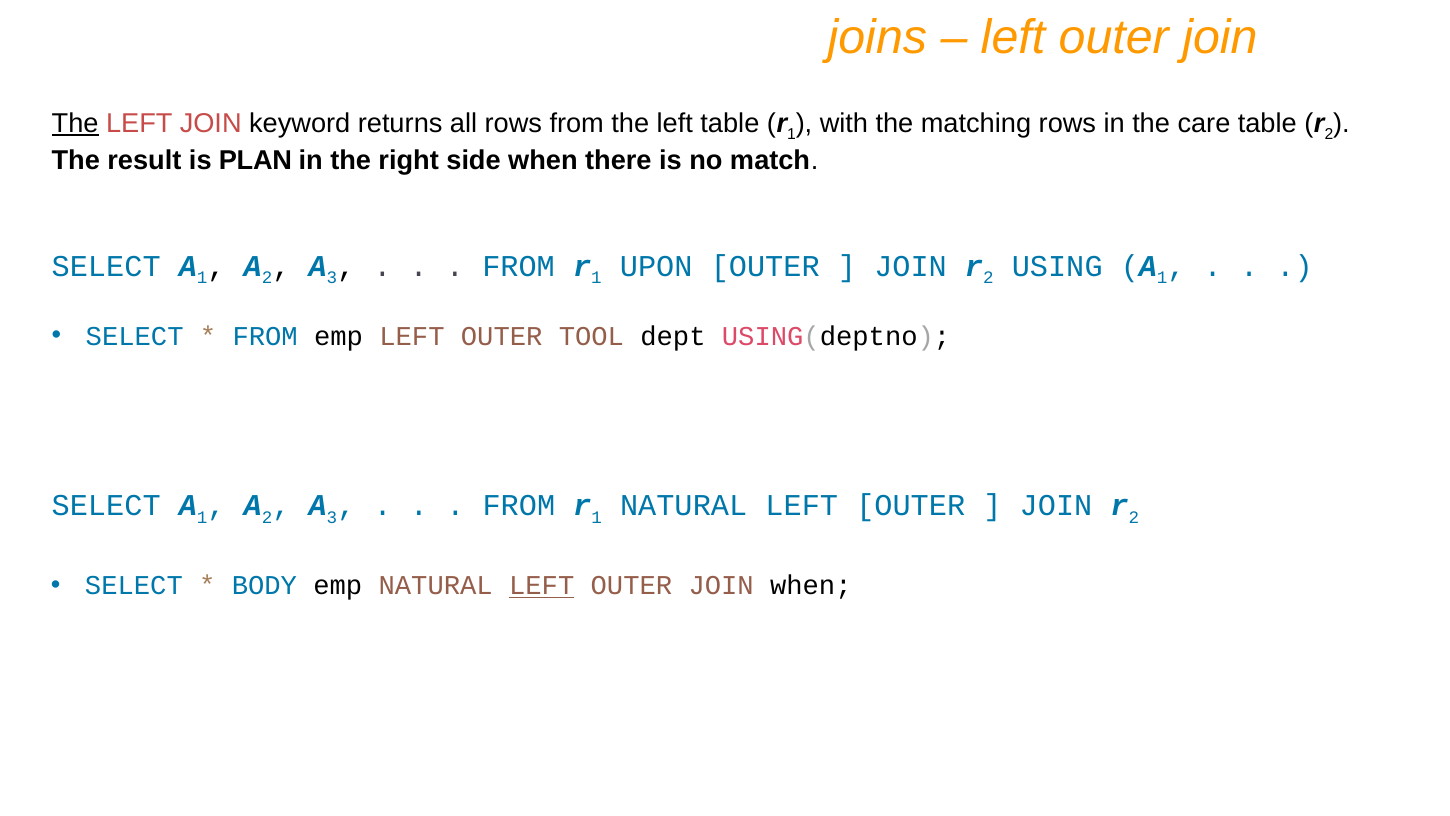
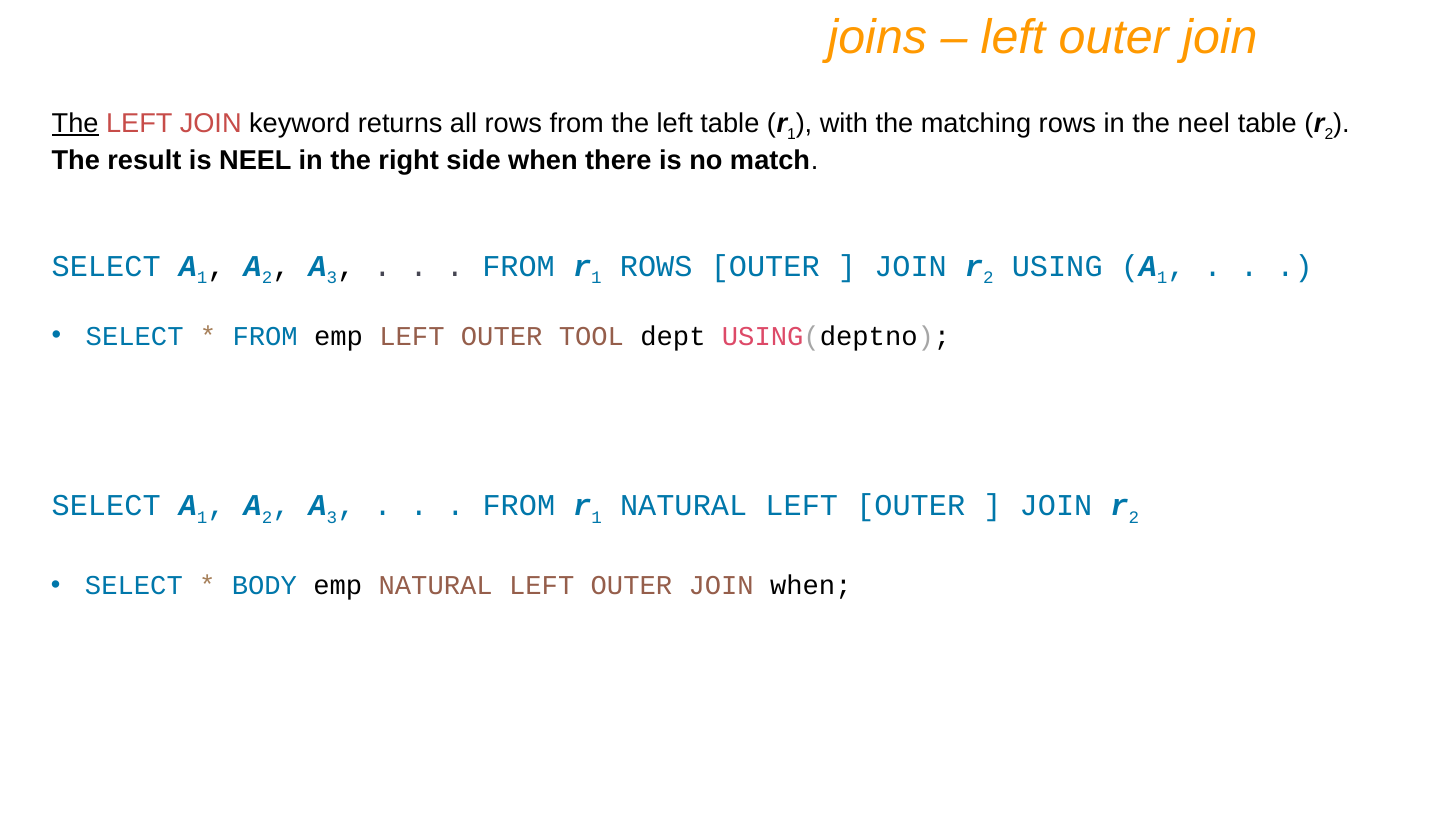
the care: care -> neel
is PLAN: PLAN -> NEEL
UPON at (656, 266): UPON -> ROWS
LEFT at (542, 585) underline: present -> none
